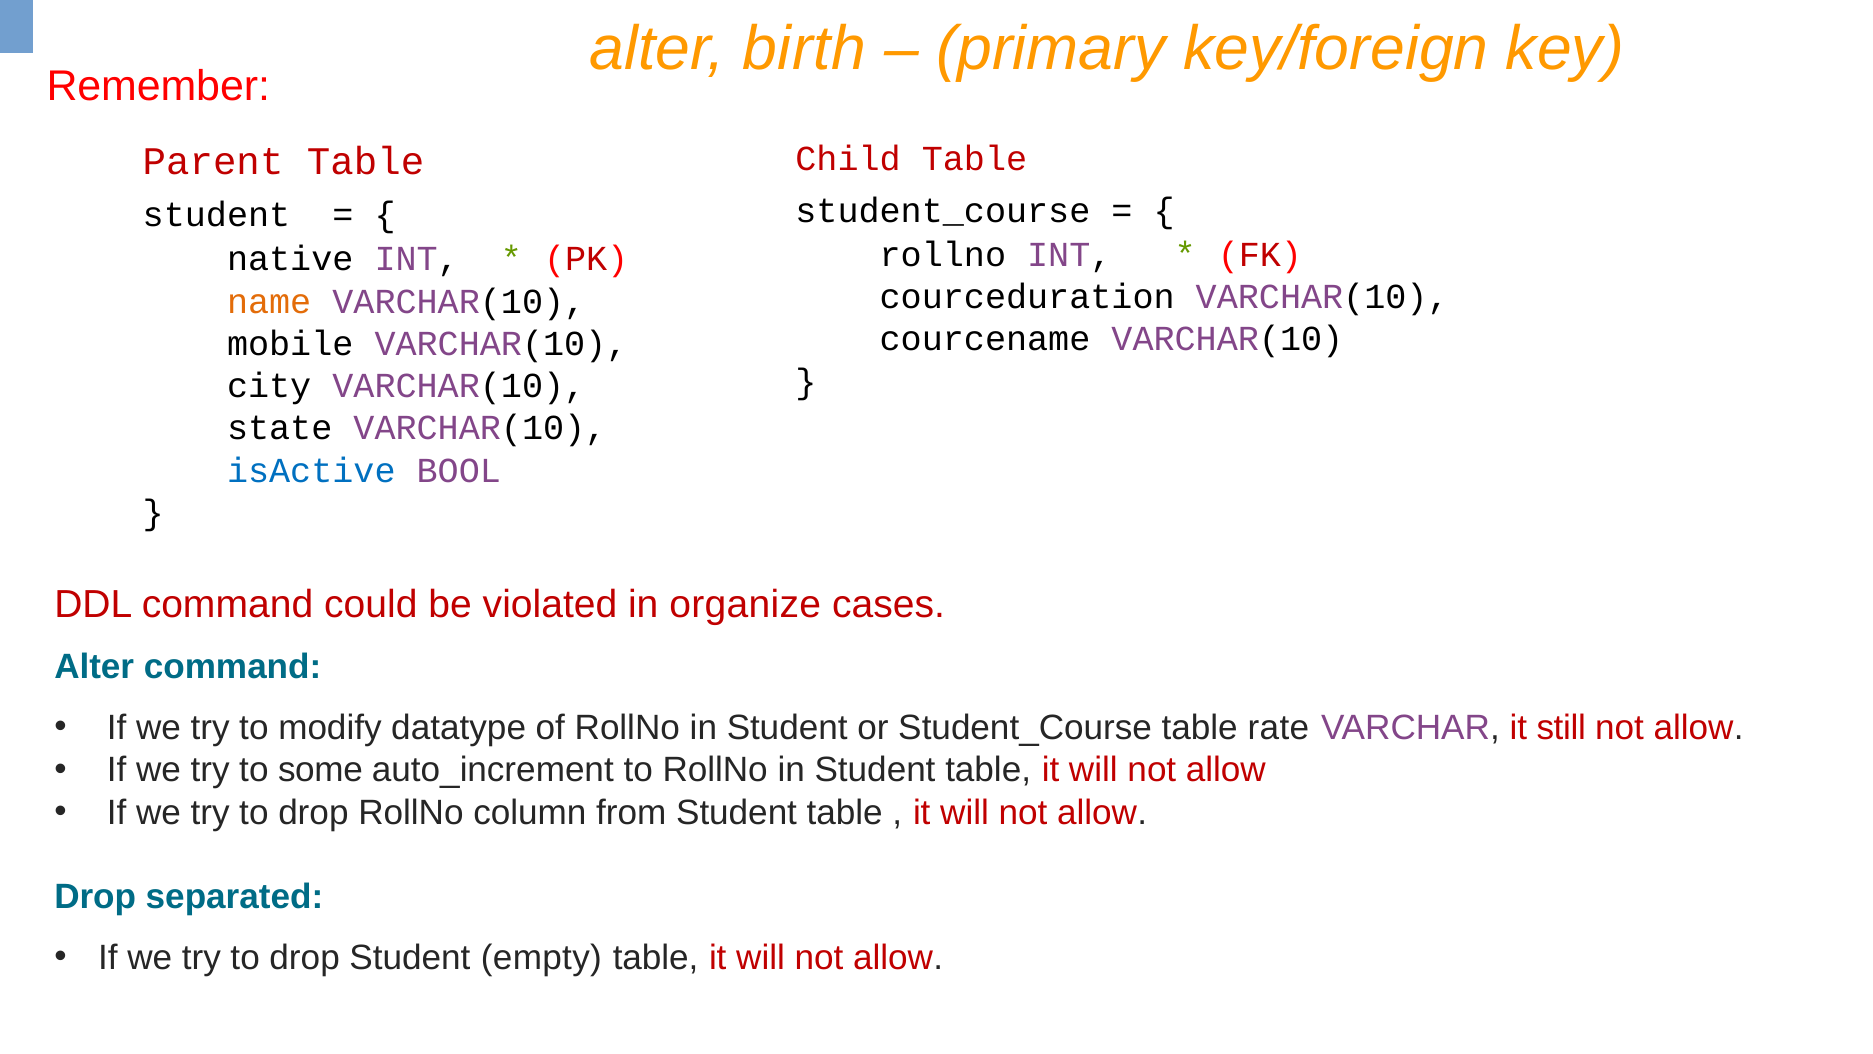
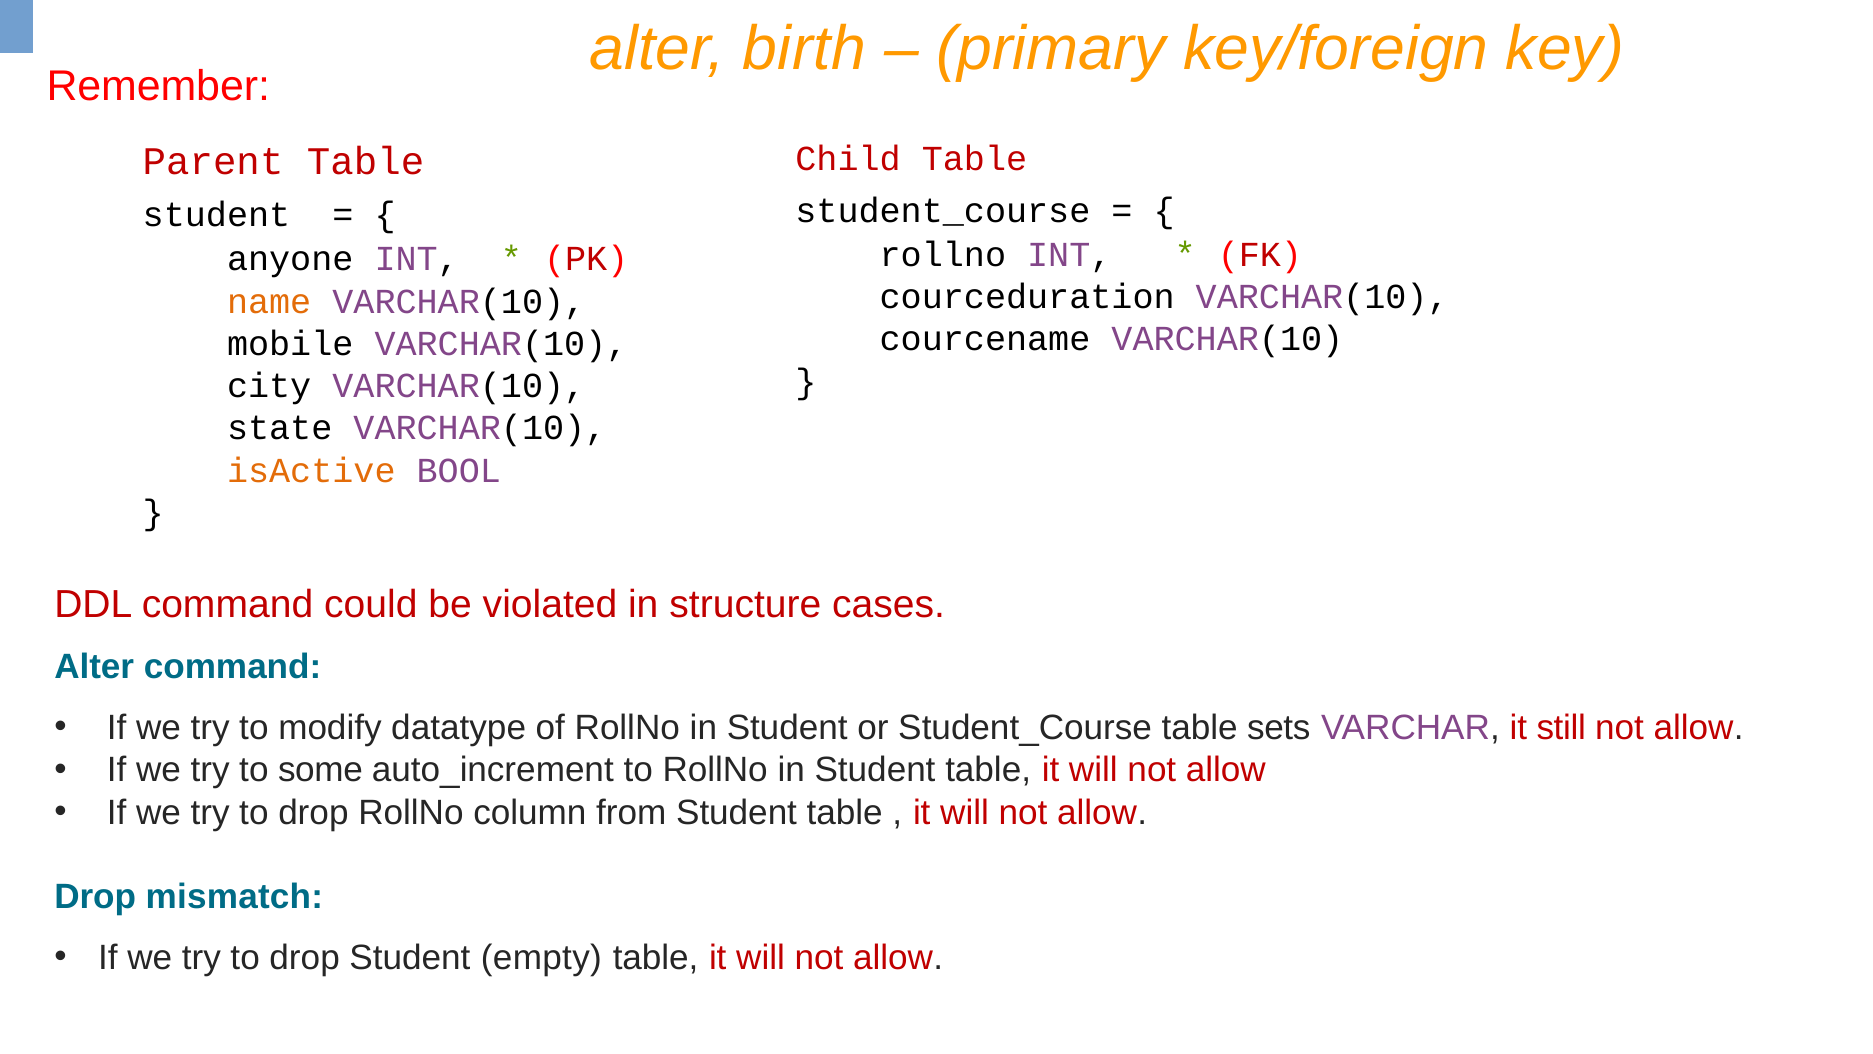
native: native -> anyone
isActive colour: blue -> orange
organize: organize -> structure
rate: rate -> sets
separated: separated -> mismatch
